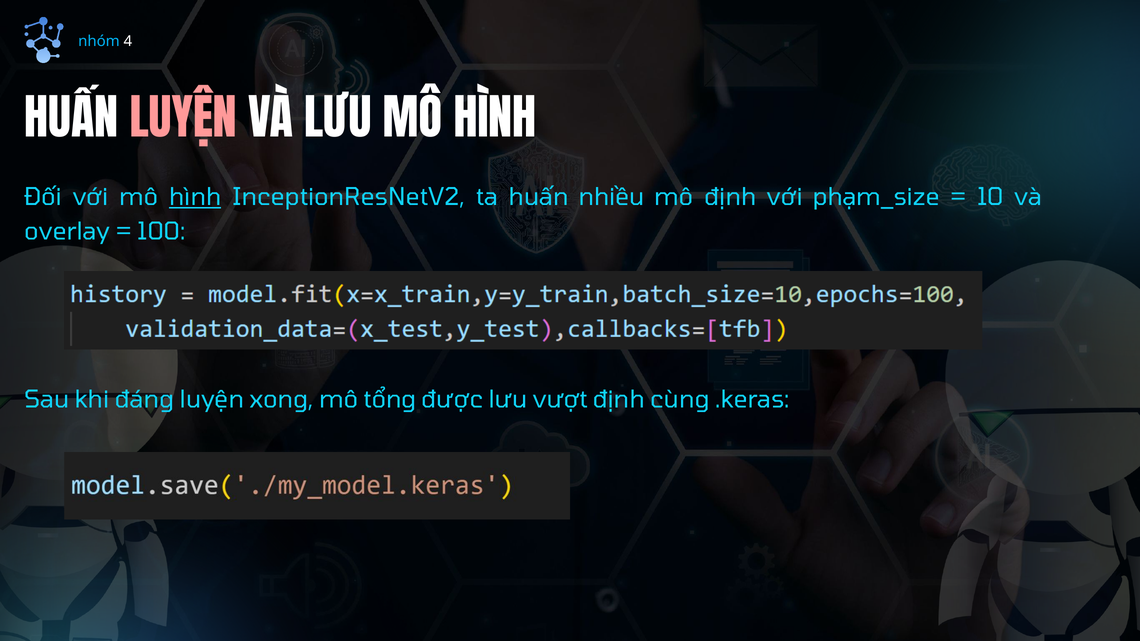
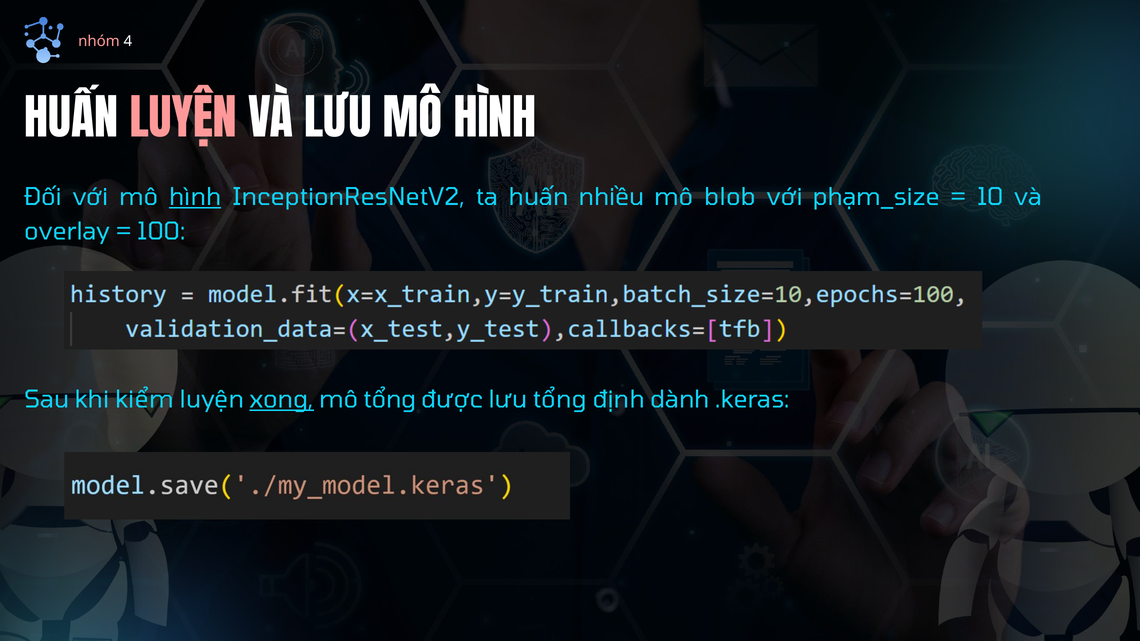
nhóm colour: light blue -> pink
mô định: định -> blob
đáng: đáng -> kiểm
xong underline: none -> present
lưu vượt: vượt -> tổng
cùng: cùng -> dành
